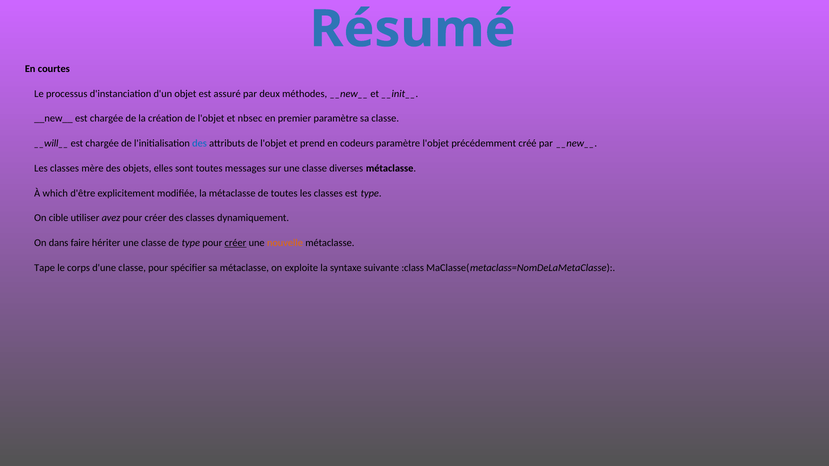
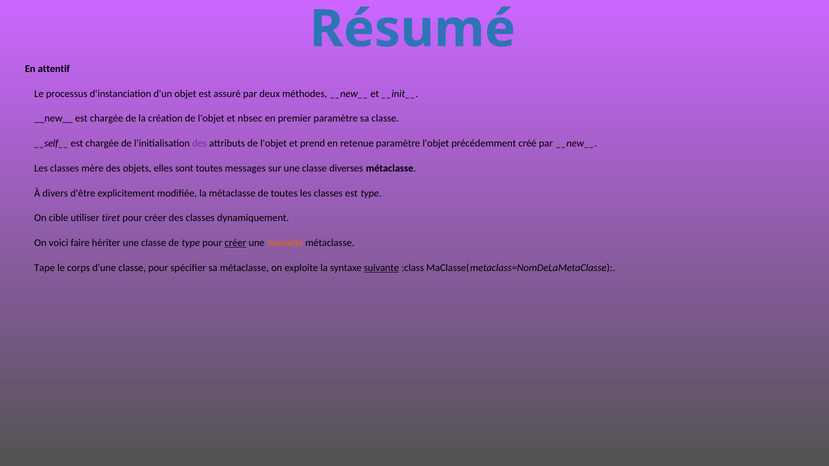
courtes: courtes -> attentif
__will__: __will__ -> __self__
des at (200, 144) colour: blue -> purple
codeurs: codeurs -> retenue
which: which -> divers
avez: avez -> tiret
dans: dans -> voici
suivante underline: none -> present
